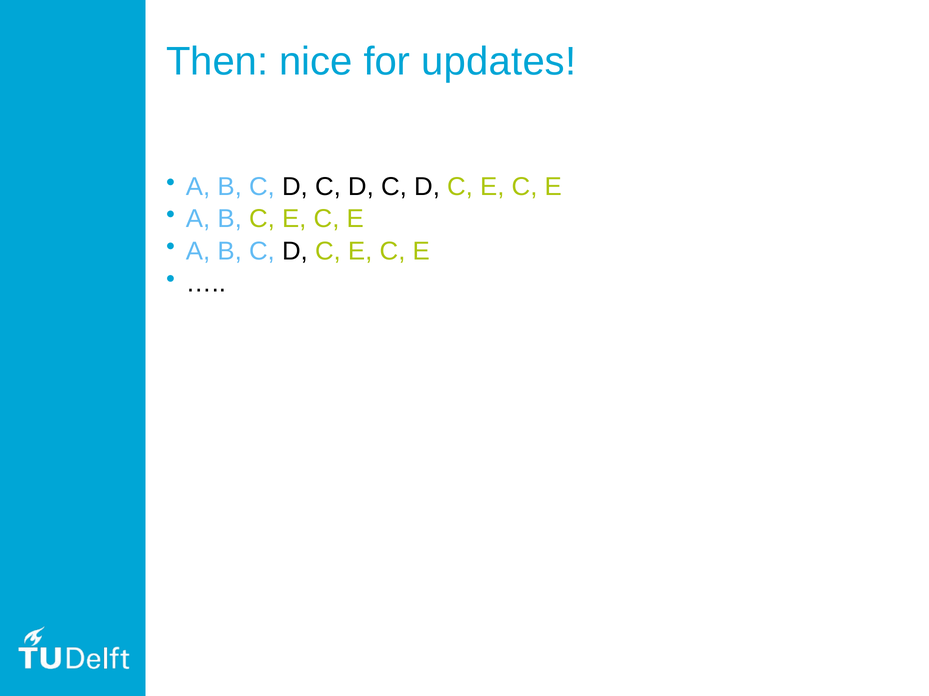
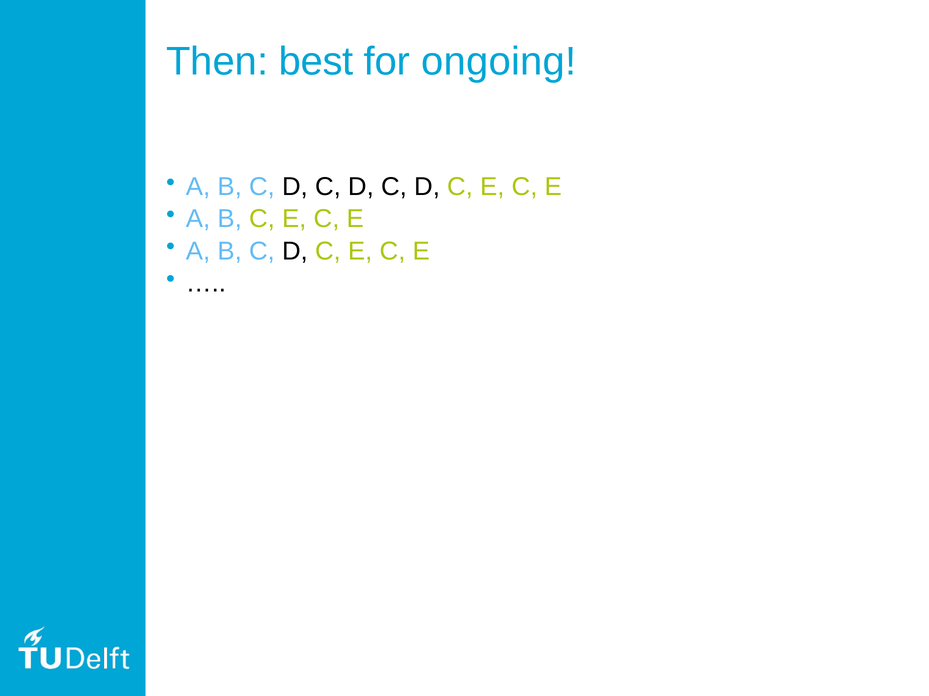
nice: nice -> best
updates: updates -> ongoing
